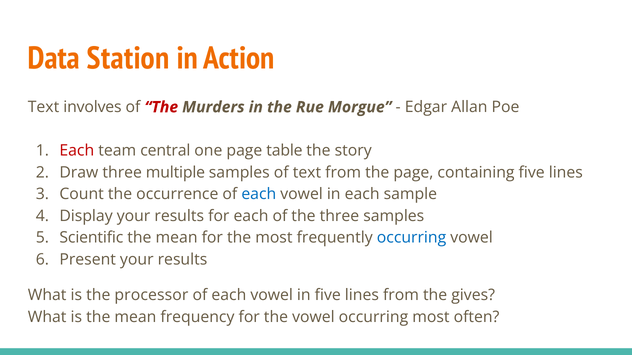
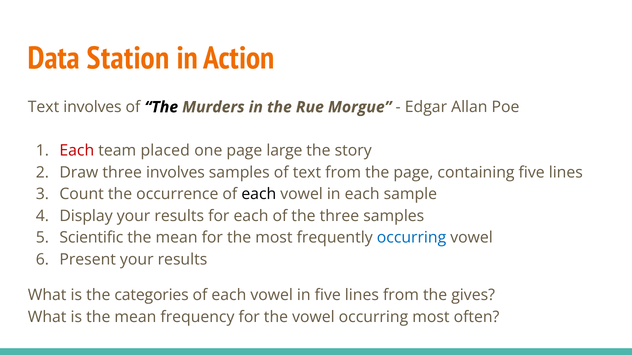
The at (161, 107) colour: red -> black
central: central -> placed
table: table -> large
three multiple: multiple -> involves
each at (259, 194) colour: blue -> black
processor: processor -> categories
